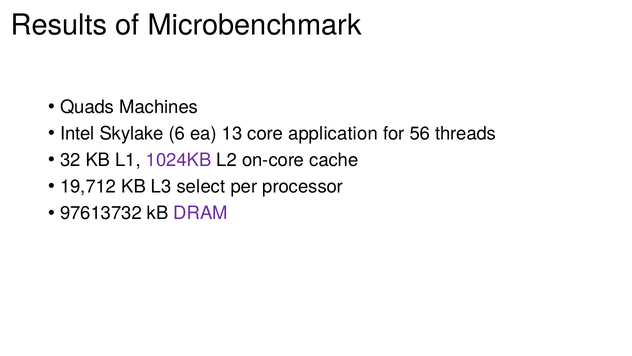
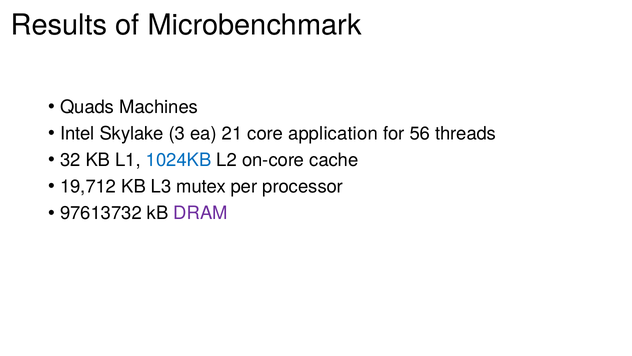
6: 6 -> 3
13: 13 -> 21
1024KB colour: purple -> blue
select: select -> mutex
